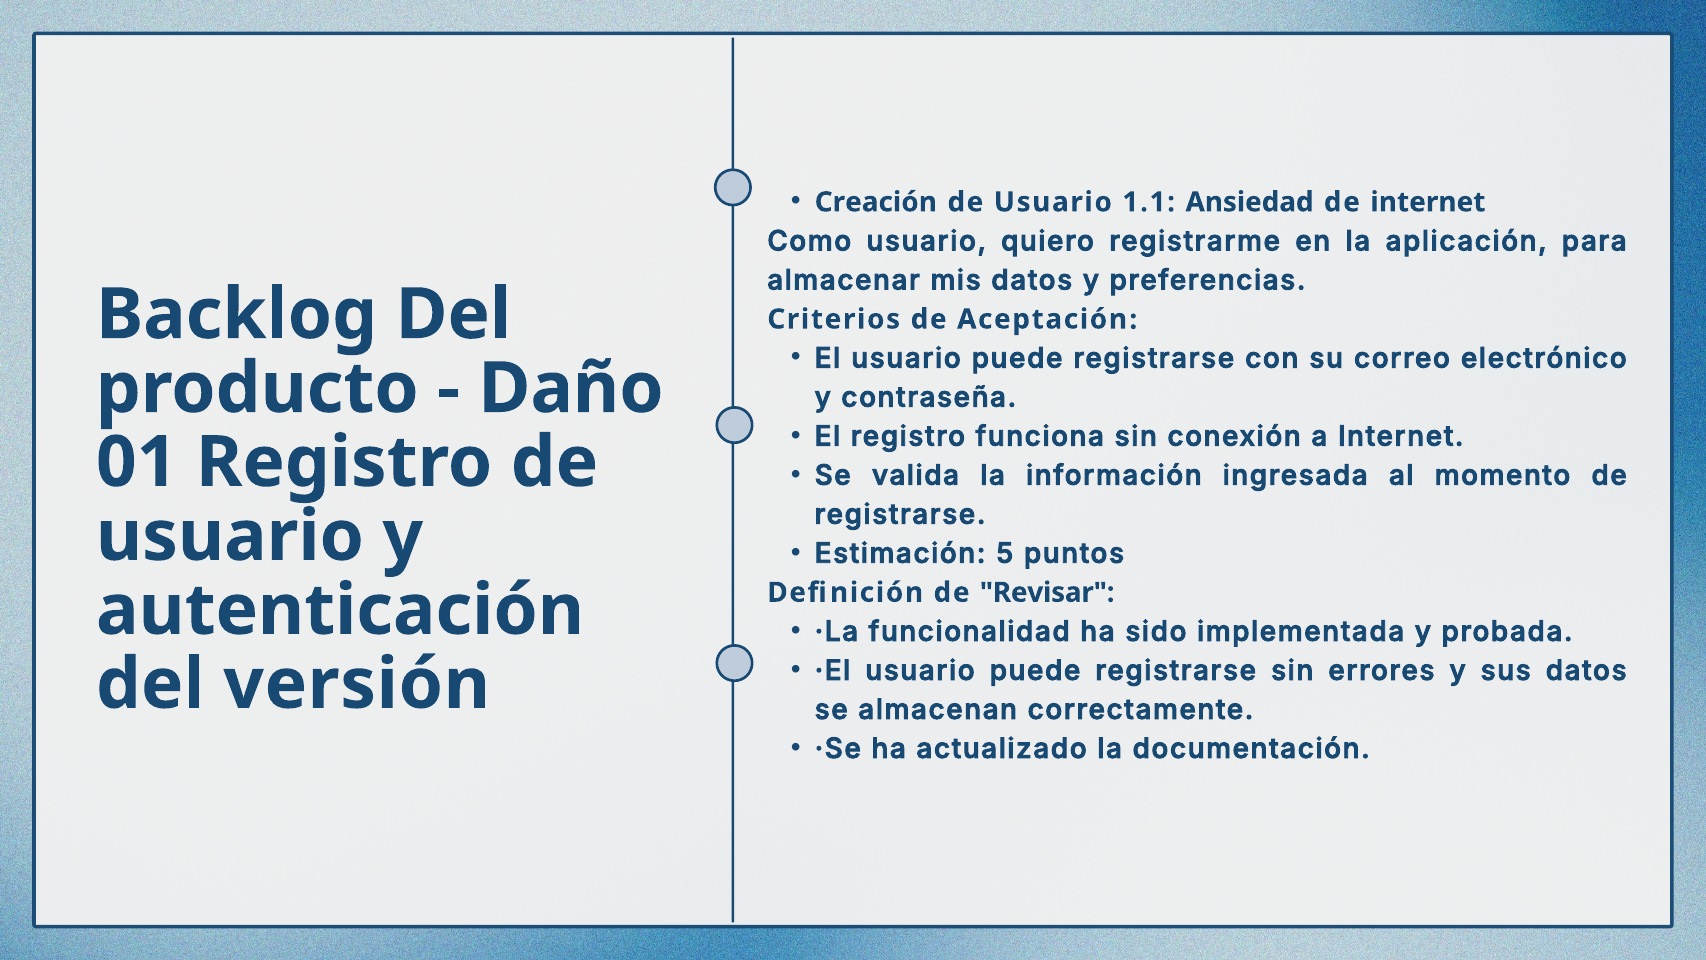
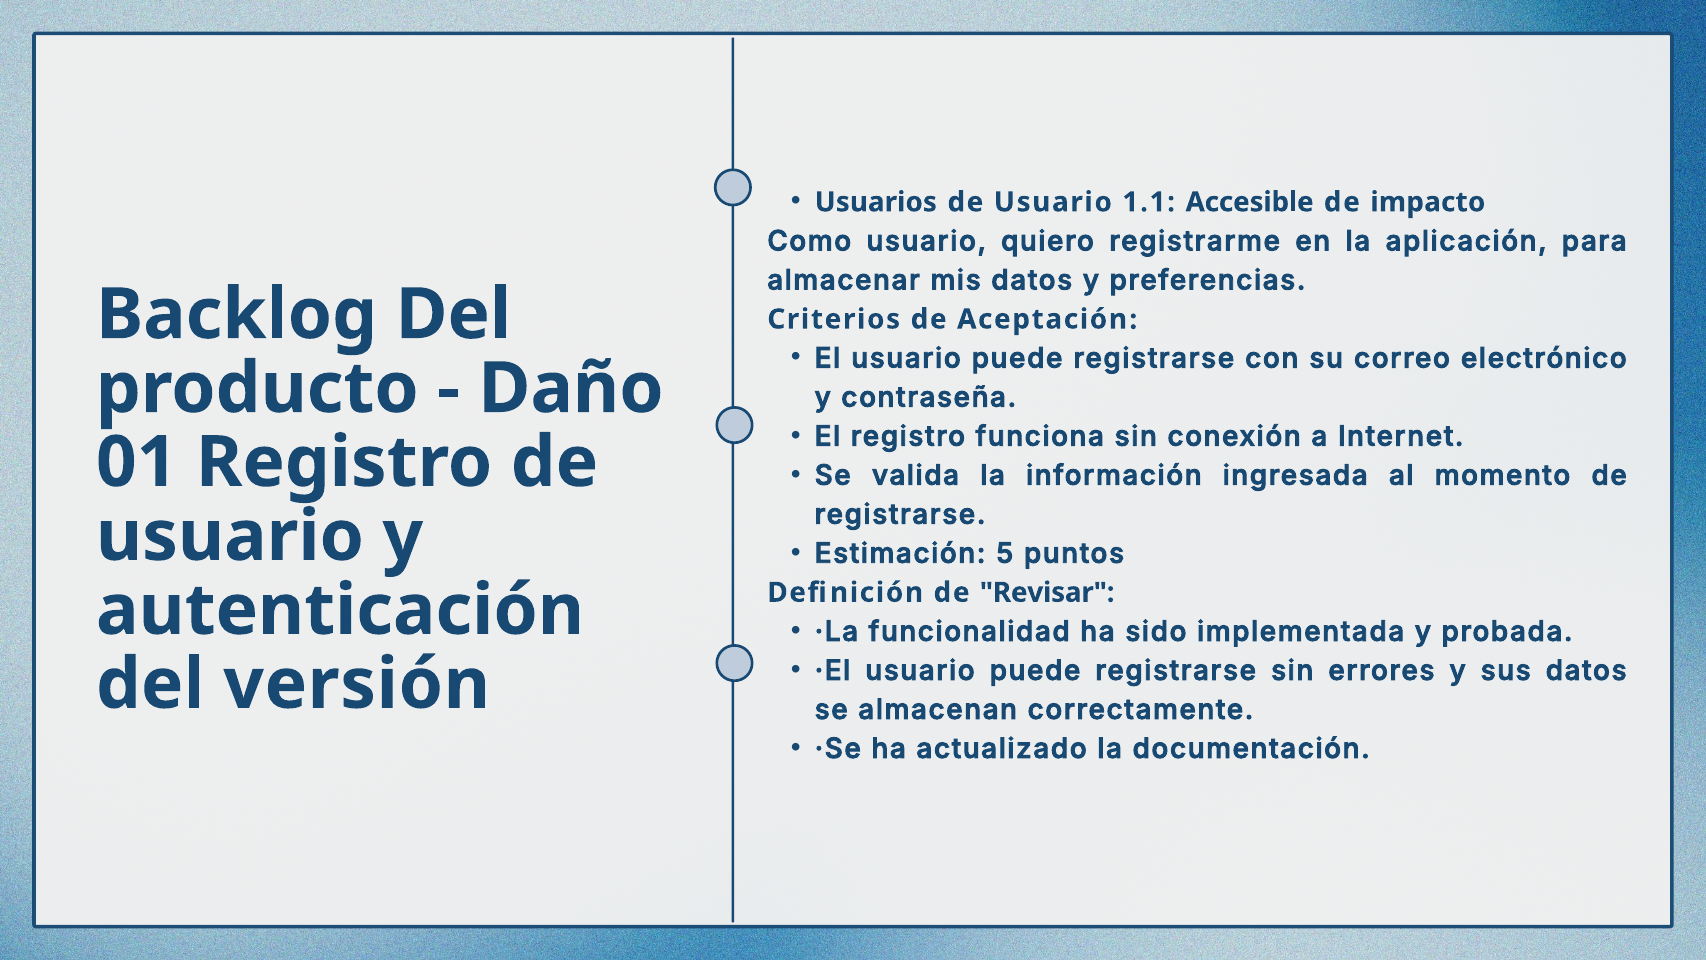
Creación: Creación -> Usuarios
Ansiedad: Ansiedad -> Accesible
de internet: internet -> impacto
